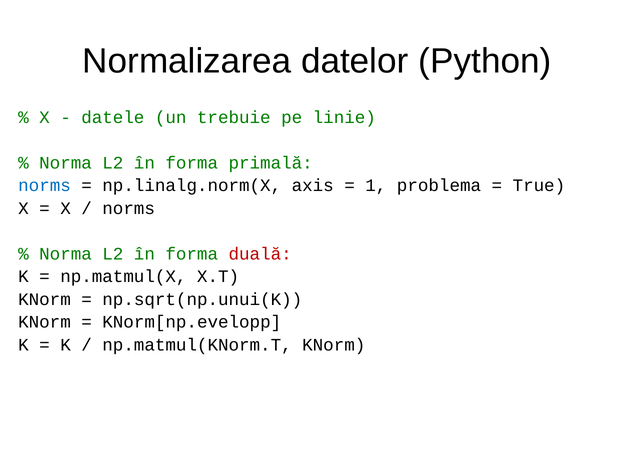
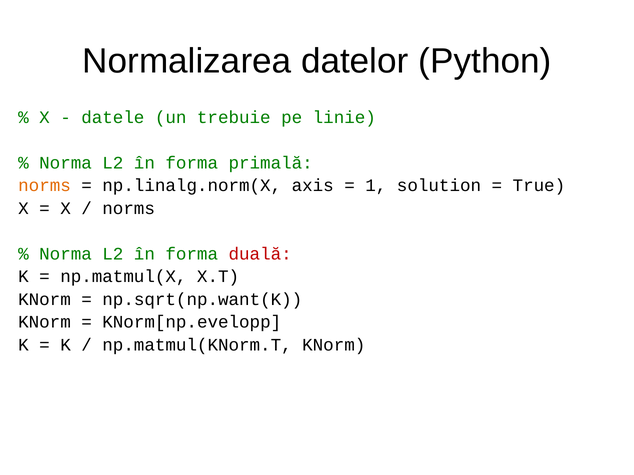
norms at (45, 186) colour: blue -> orange
problema: problema -> solution
np.sqrt(np.unui(K: np.sqrt(np.unui(K -> np.sqrt(np.want(K
